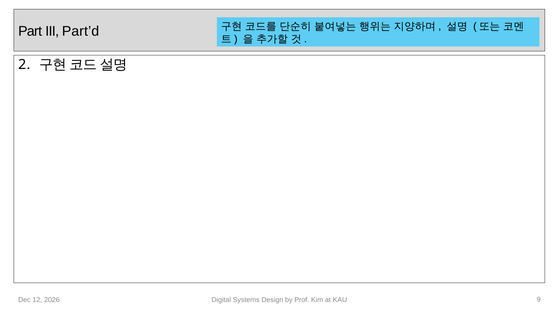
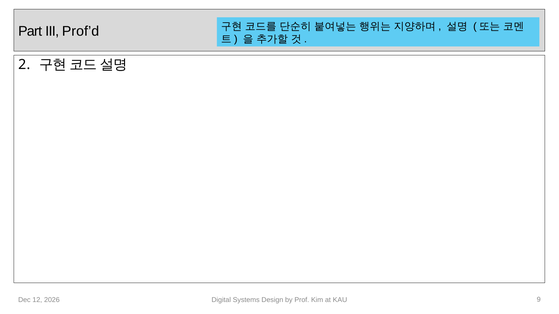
Part’d: Part’d -> Prof’d
